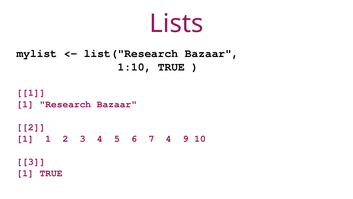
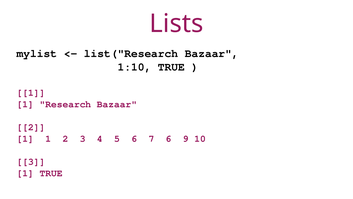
7 4: 4 -> 6
